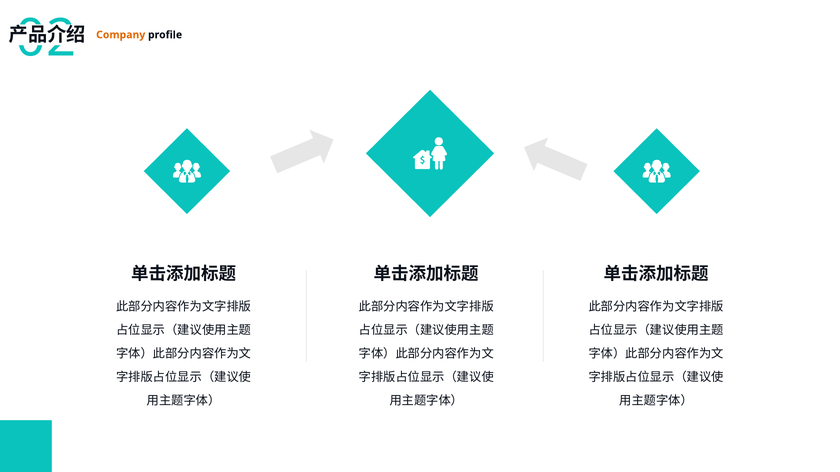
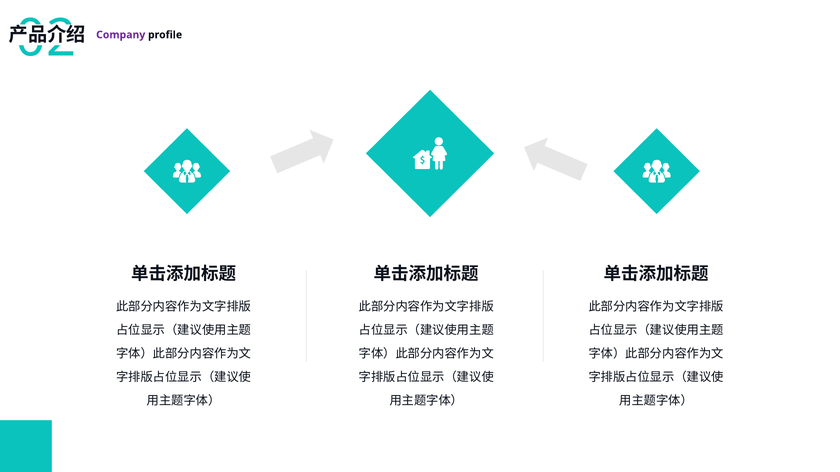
Company colour: orange -> purple
